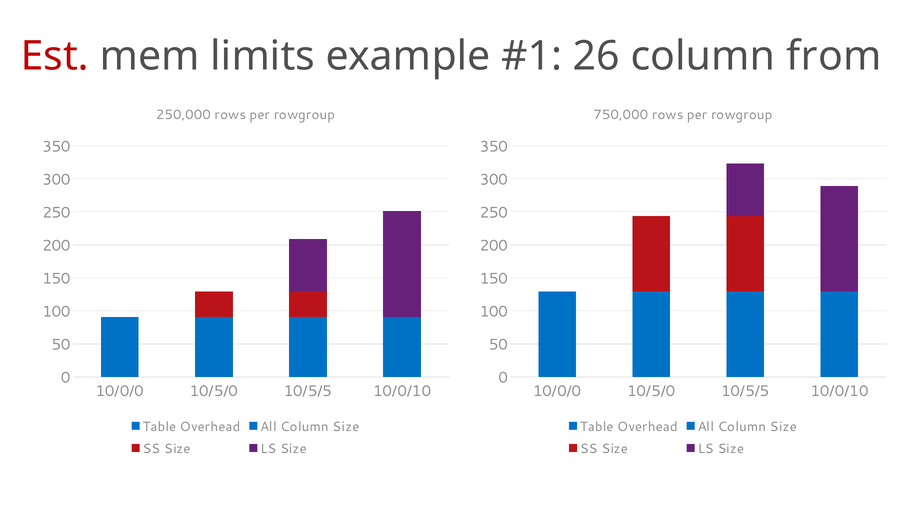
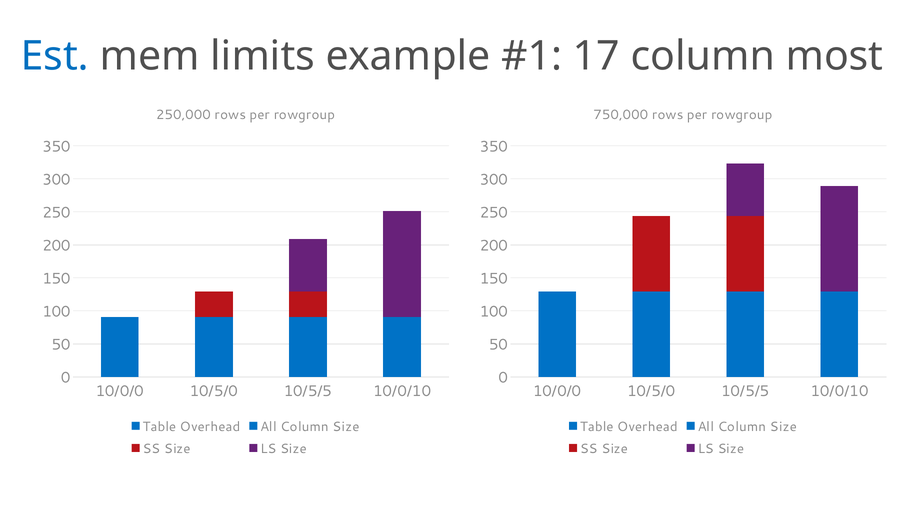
Est colour: red -> blue
26: 26 -> 17
from: from -> most
